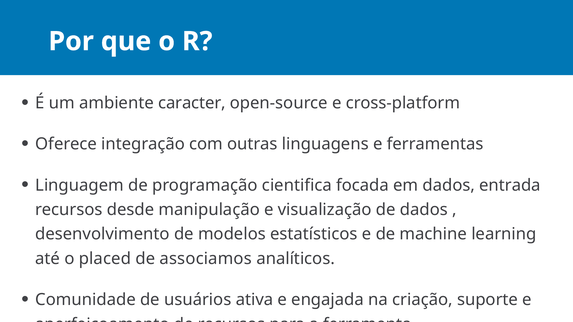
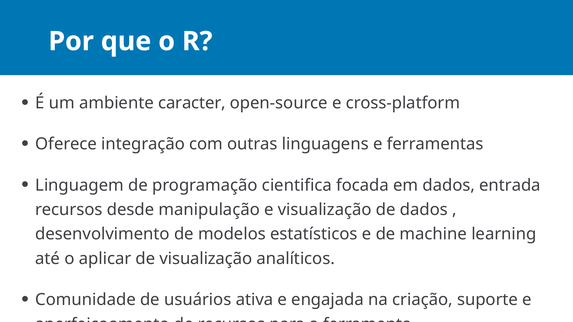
placed: placed -> aplicar
de associamos: associamos -> visualização
